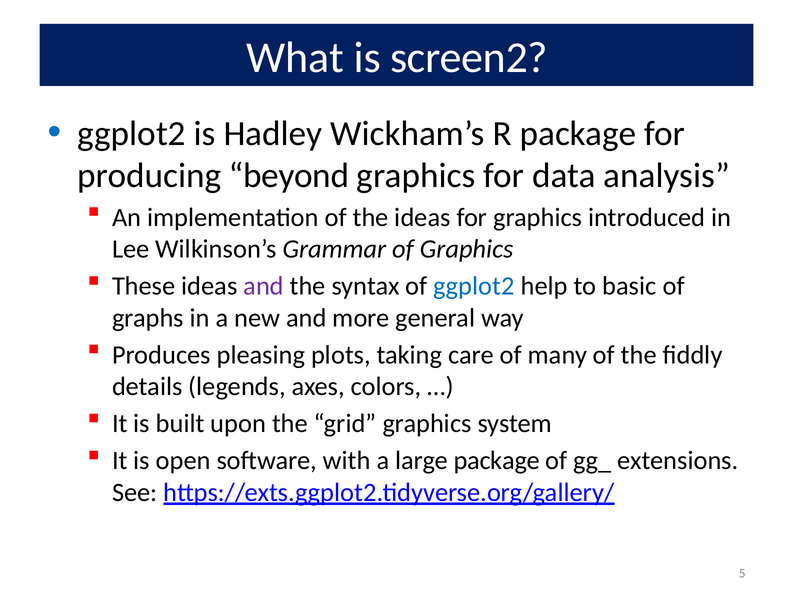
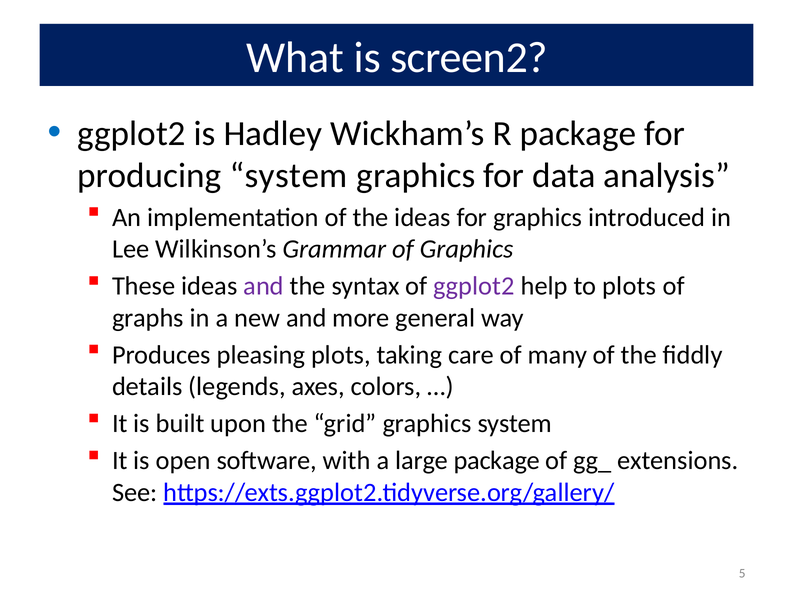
producing beyond: beyond -> system
ggplot2 at (474, 286) colour: blue -> purple
to basic: basic -> plots
